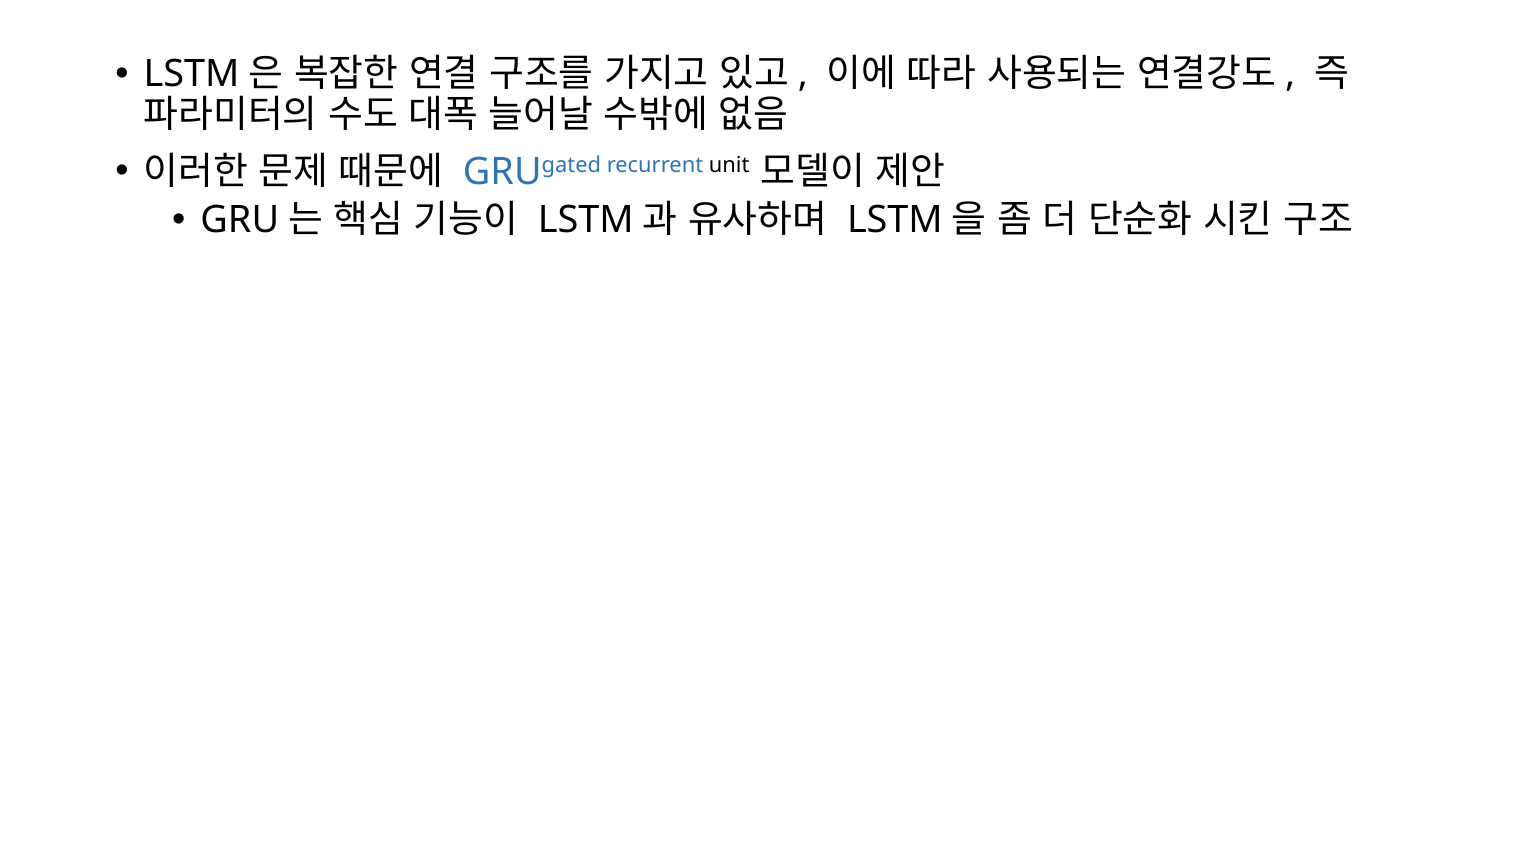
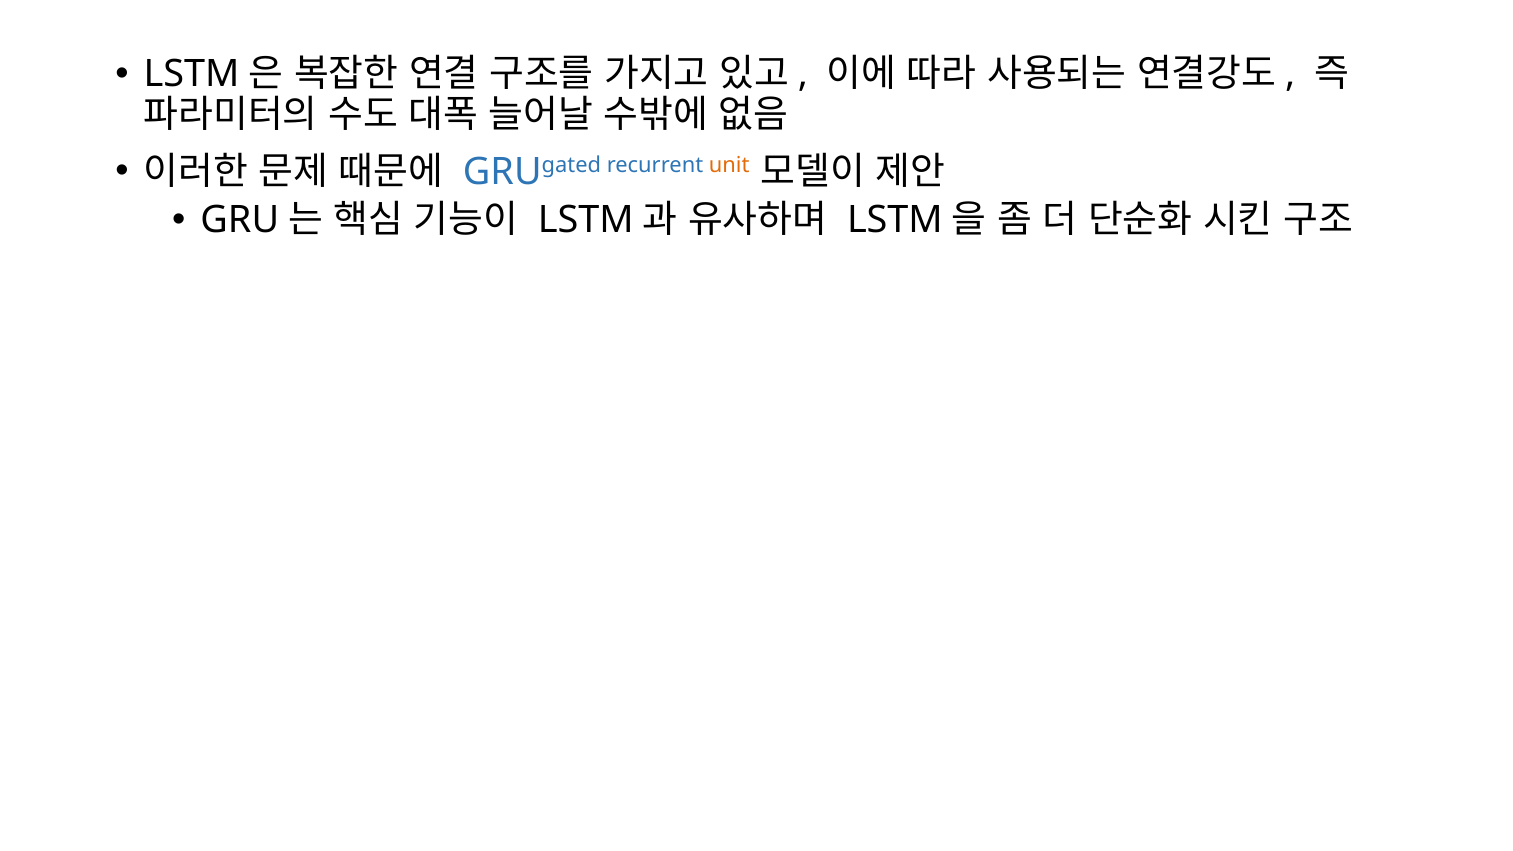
unit colour: black -> orange
